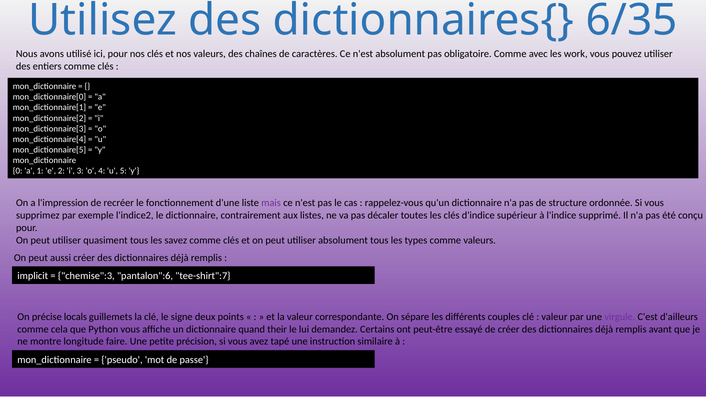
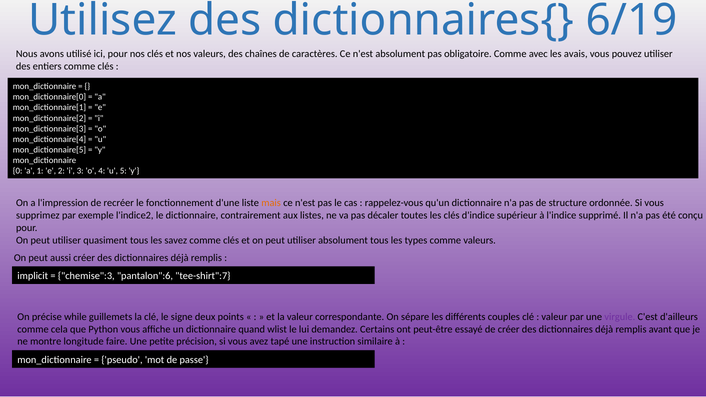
6/35: 6/35 -> 6/19
work: work -> avais
mais colour: purple -> orange
locals: locals -> while
their: their -> wlist
